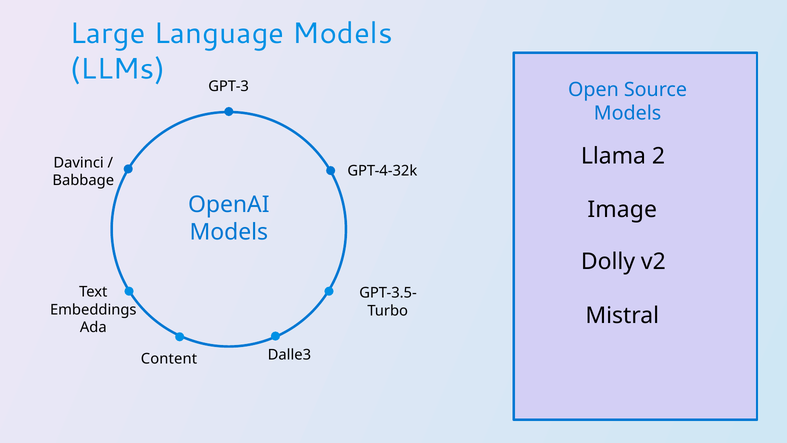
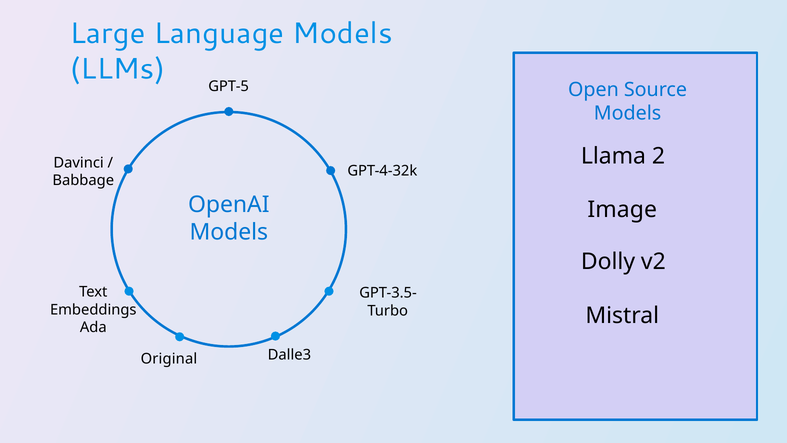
GPT-3: GPT-3 -> GPT-5
Content: Content -> Original
